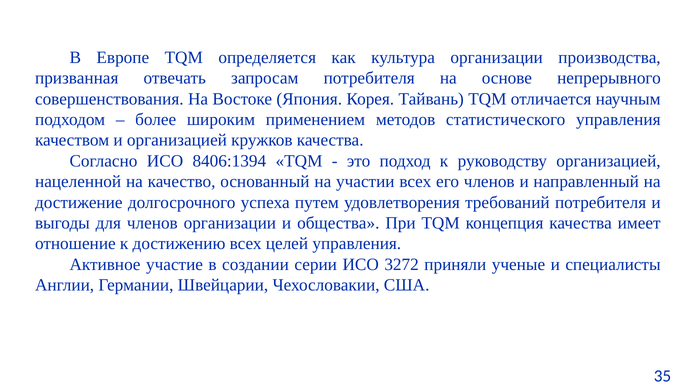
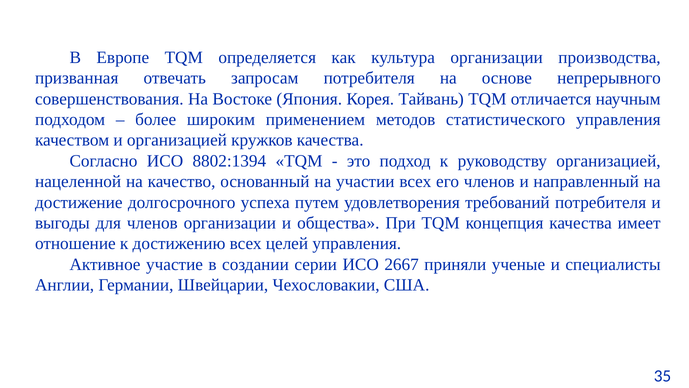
8406:1394: 8406:1394 -> 8802:1394
3272: 3272 -> 2667
